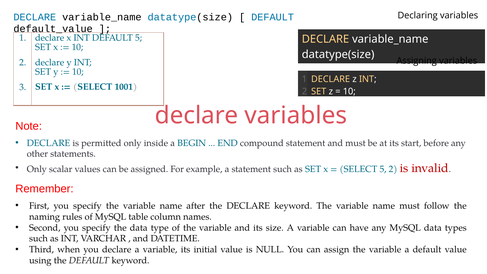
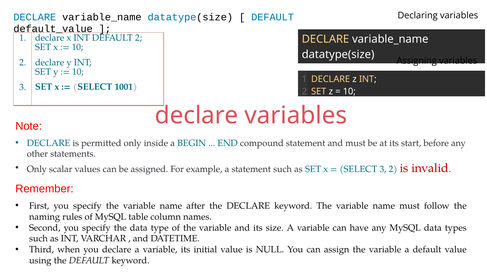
DEFAULT 5: 5 -> 2
SELECT 5: 5 -> 3
